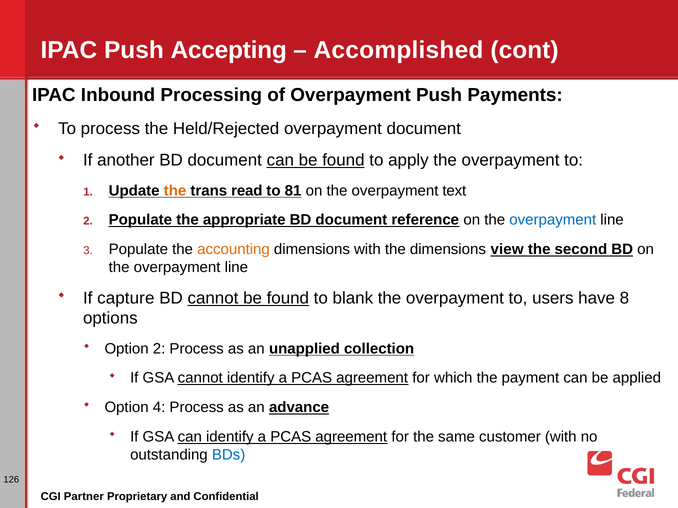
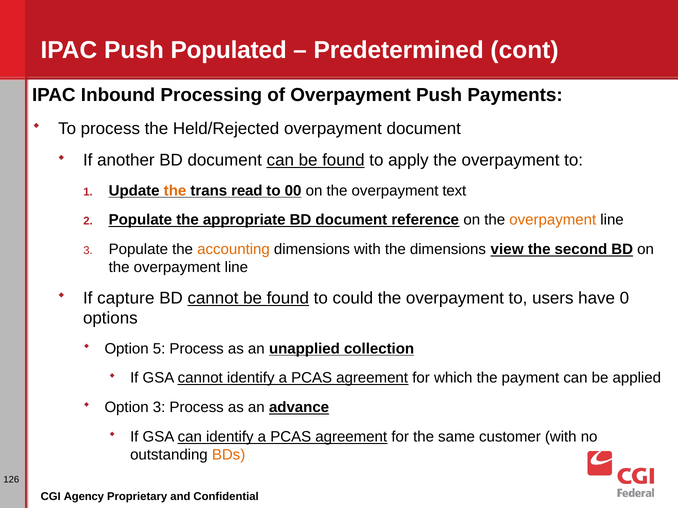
Accepting: Accepting -> Populated
Accomplished: Accomplished -> Predetermined
81: 81 -> 00
overpayment at (553, 220) colour: blue -> orange
blank: blank -> could
8: 8 -> 0
Option 2: 2 -> 5
Option 4: 4 -> 3
BDs colour: blue -> orange
Partner: Partner -> Agency
